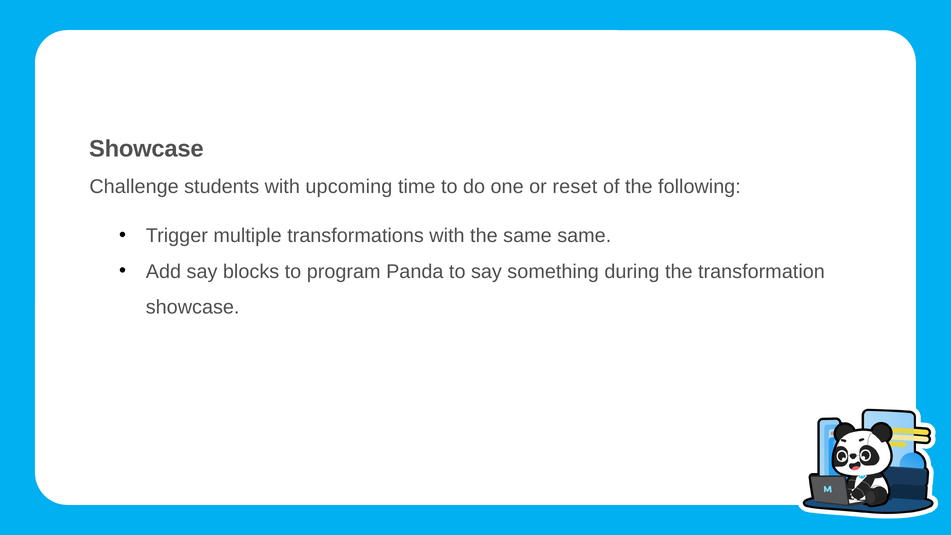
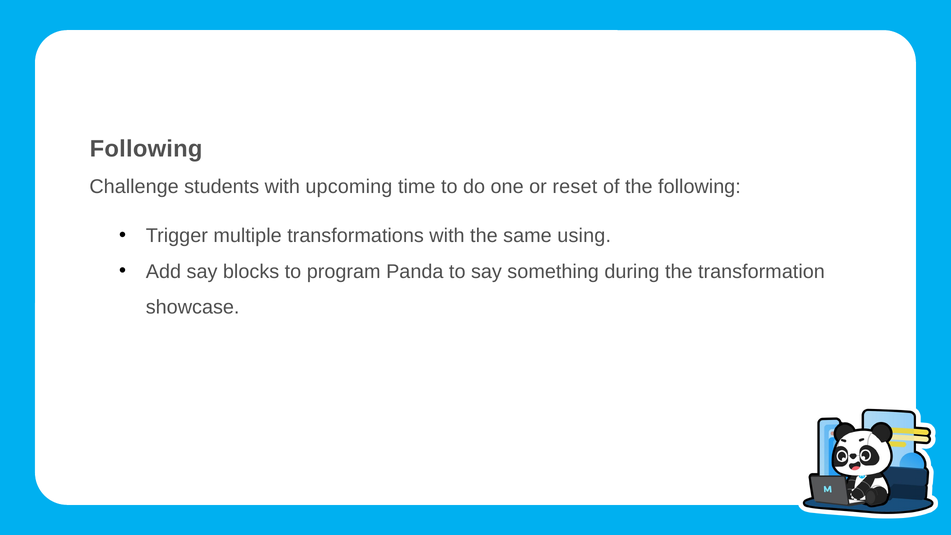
Showcase at (146, 149): Showcase -> Following
same same: same -> using
